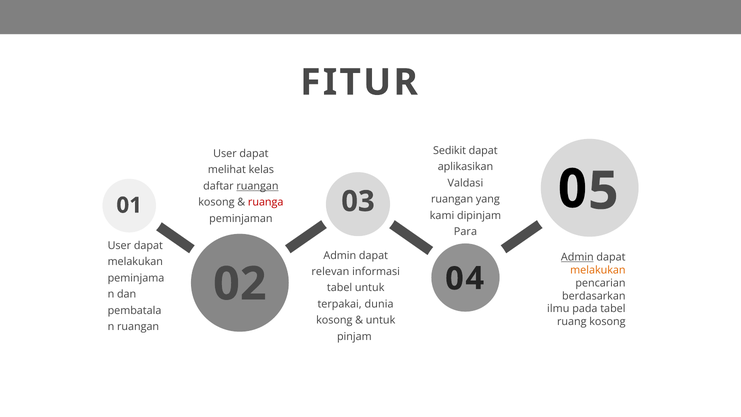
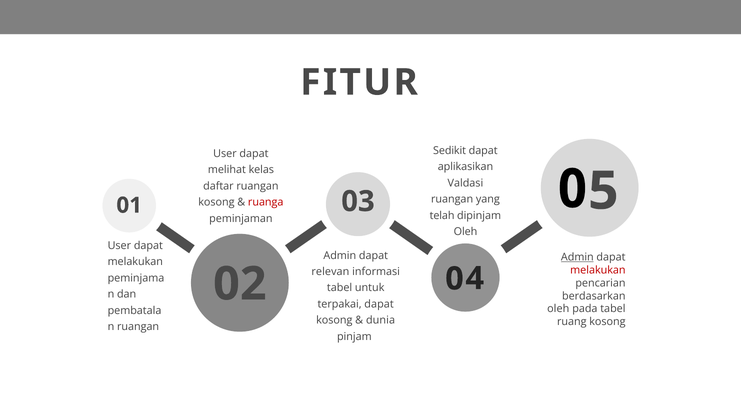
ruangan at (258, 186) underline: present -> none
kami: kami -> telah
Para at (465, 232): Para -> Oleh
melakukan at (598, 270) colour: orange -> red
terpakai dunia: dunia -> dapat
ilmu at (558, 309): ilmu -> oleh
untuk at (381, 320): untuk -> dunia
